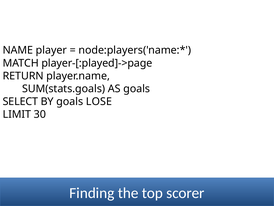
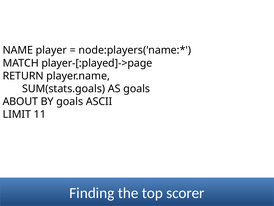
SELECT: SELECT -> ABOUT
LOSE: LOSE -> ASCII
30: 30 -> 11
